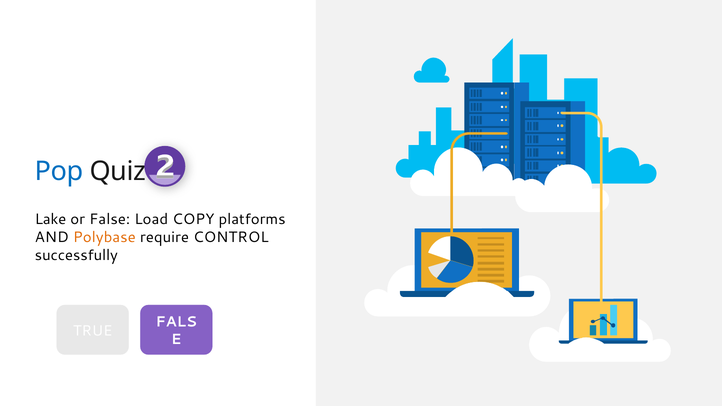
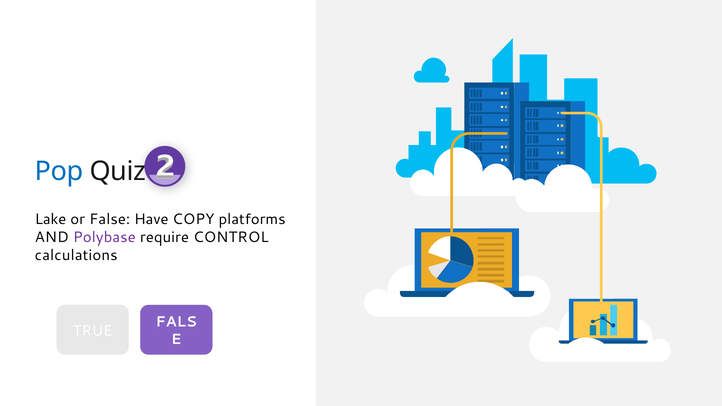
Load: Load -> Have
Polybase colour: orange -> purple
successfully: successfully -> calculations
